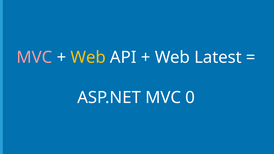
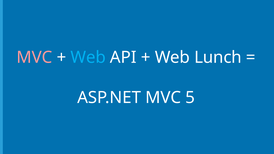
Web at (88, 57) colour: yellow -> light blue
Latest: Latest -> Lunch
0: 0 -> 5
